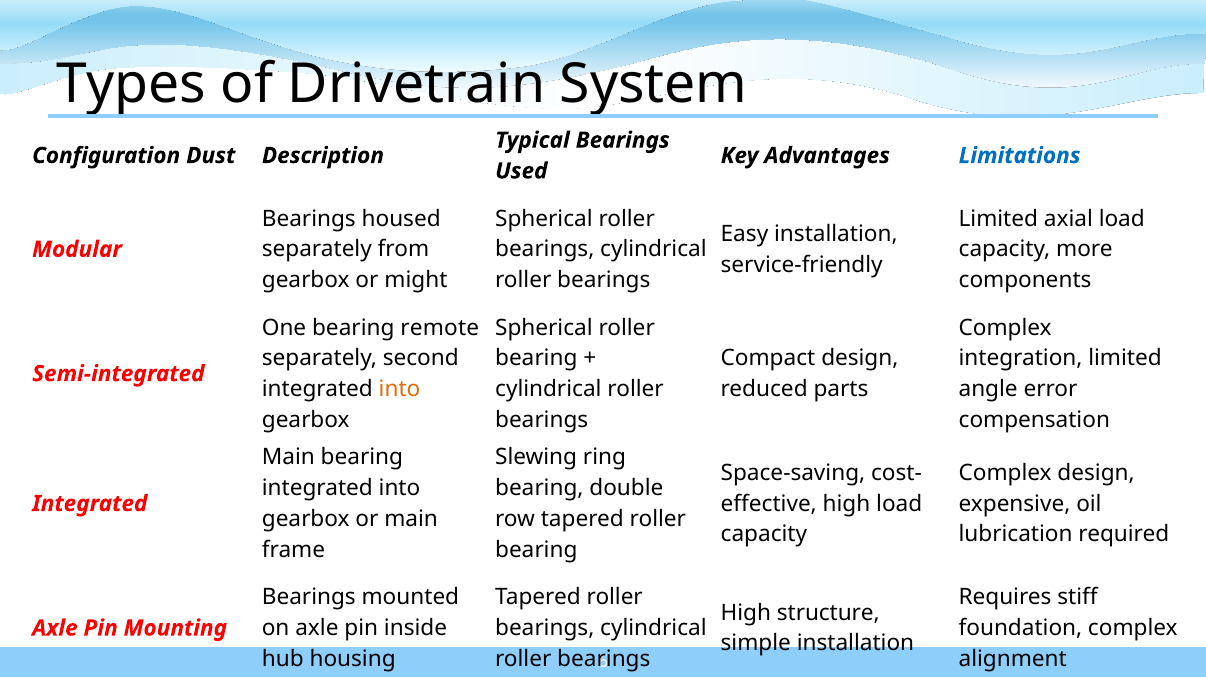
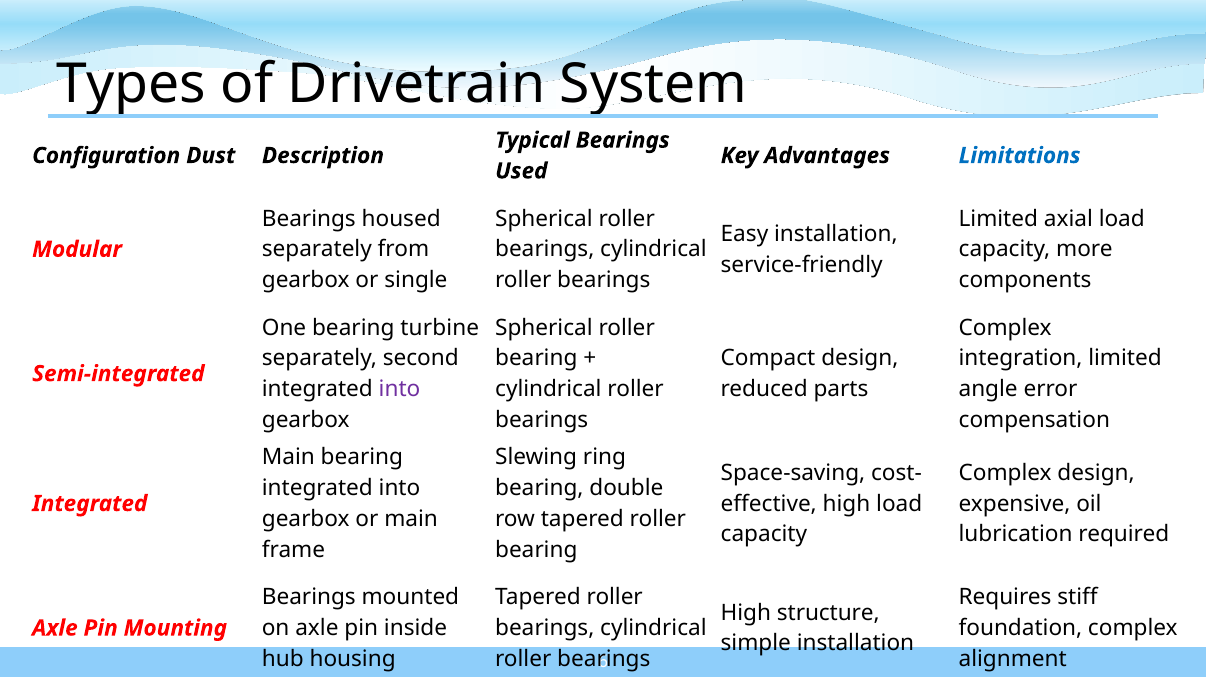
might: might -> single
remote: remote -> turbine
into at (400, 389) colour: orange -> purple
